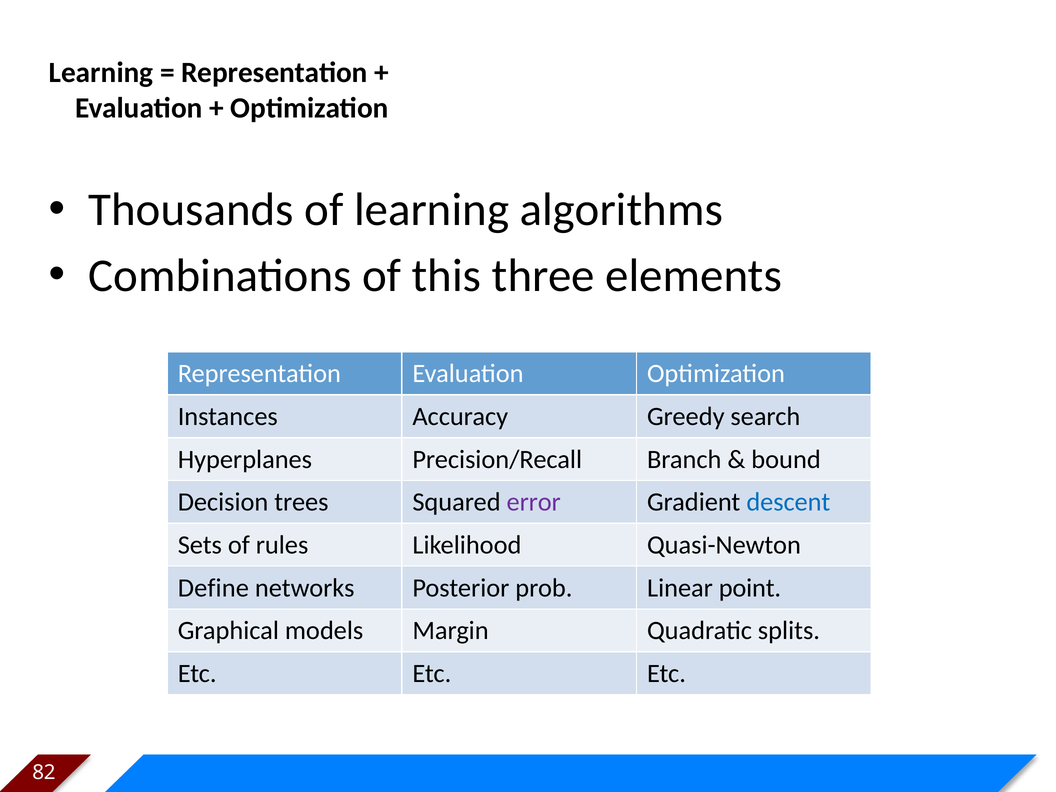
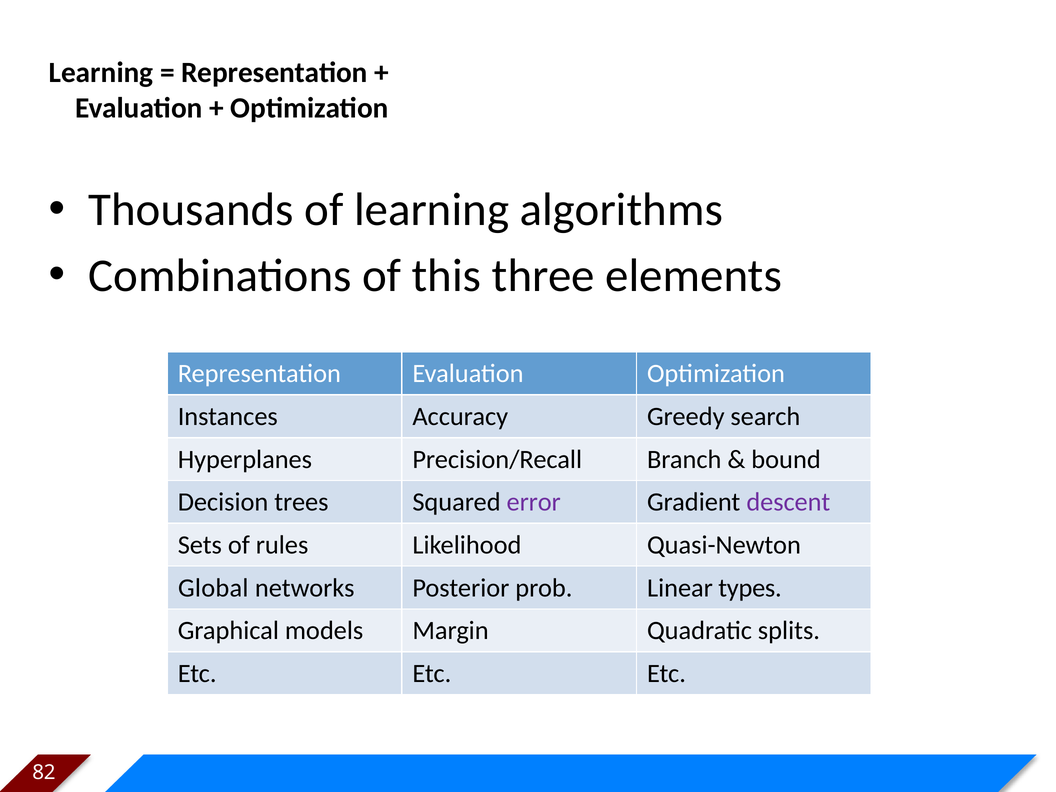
descent colour: blue -> purple
Define: Define -> Global
point: point -> types
